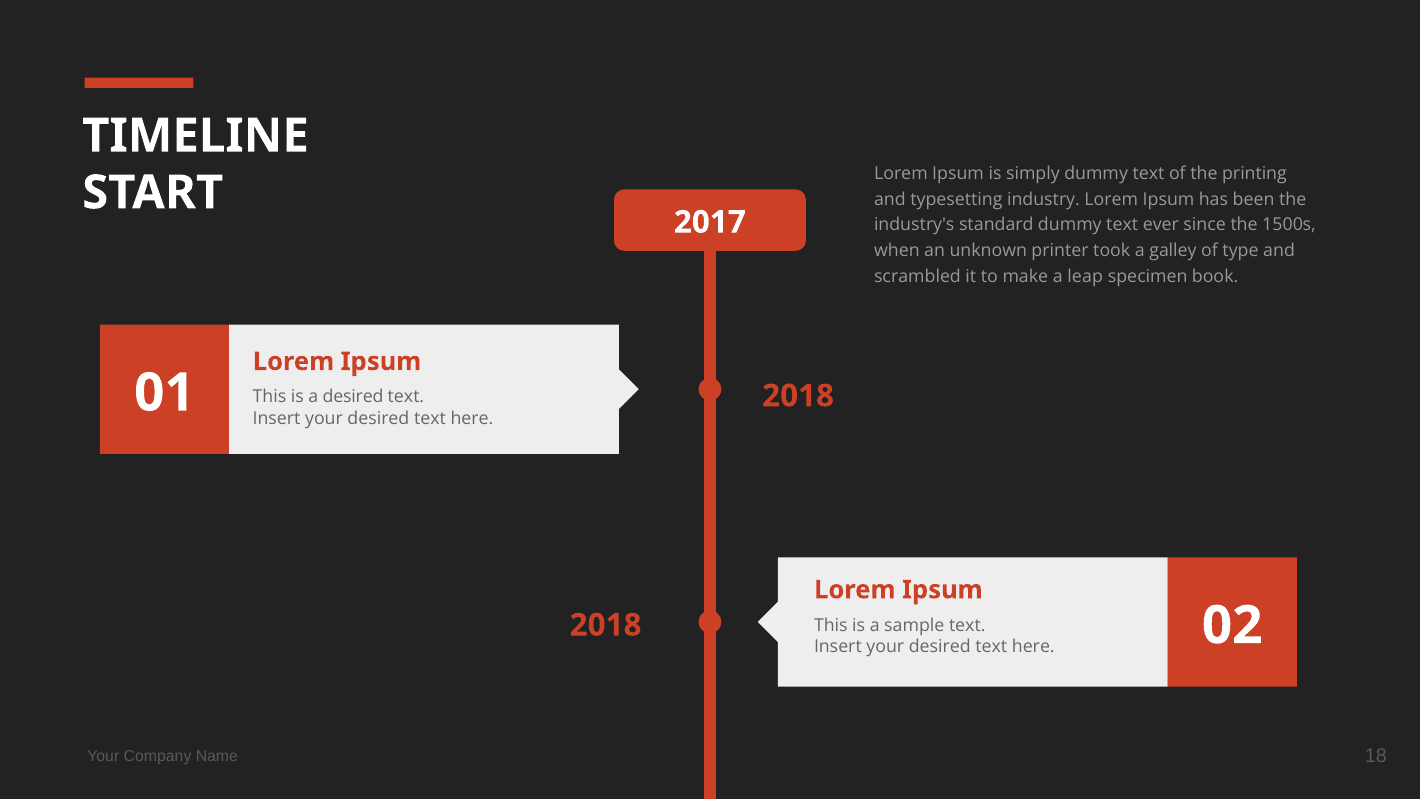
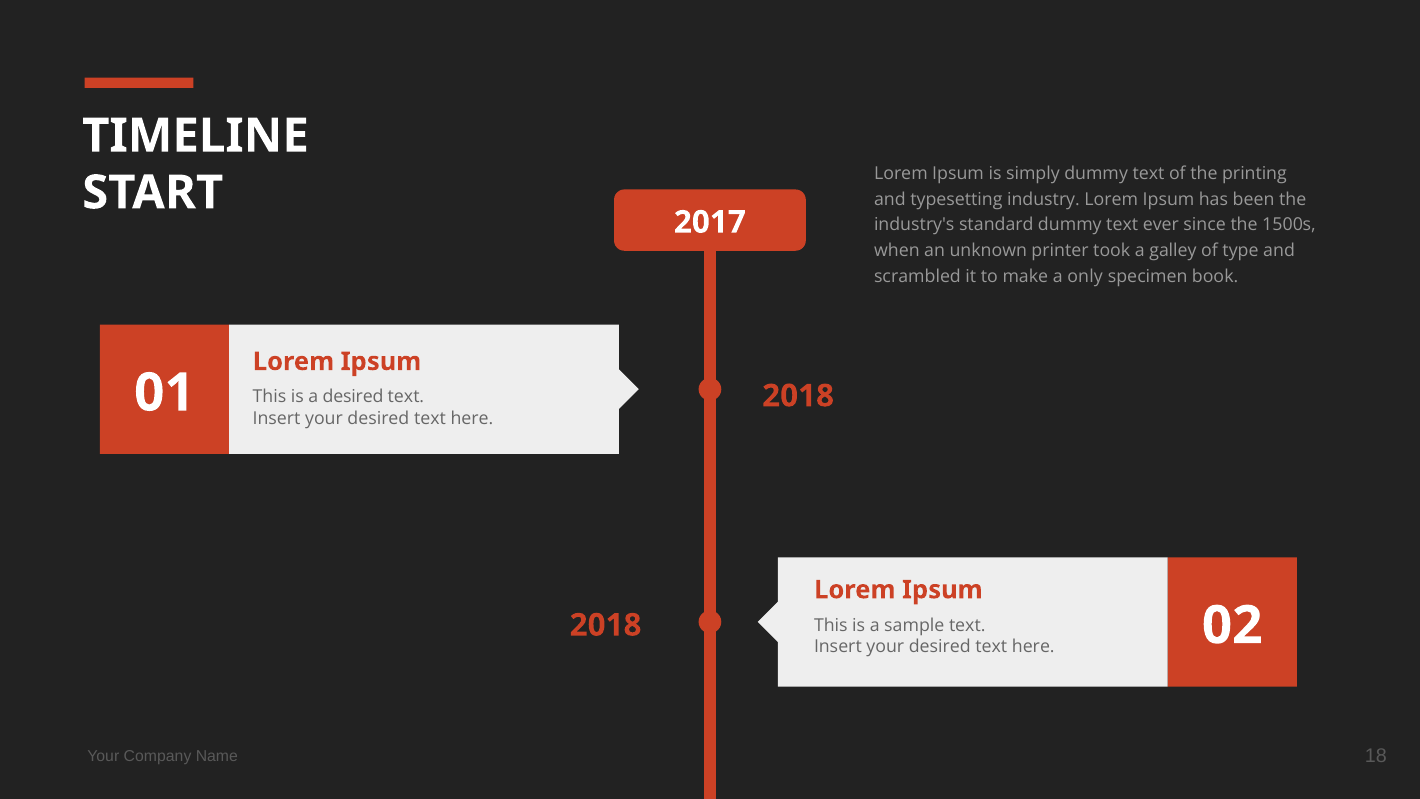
leap: leap -> only
